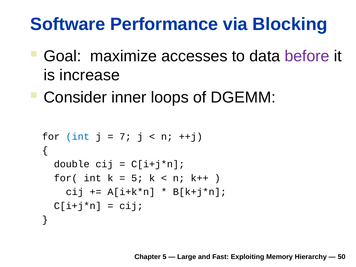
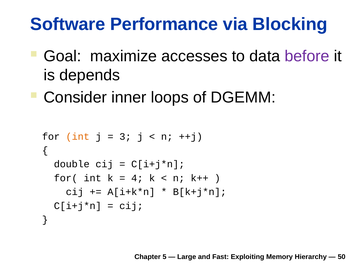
increase: increase -> depends
int at (78, 136) colour: blue -> orange
7: 7 -> 3
5 at (137, 178): 5 -> 4
